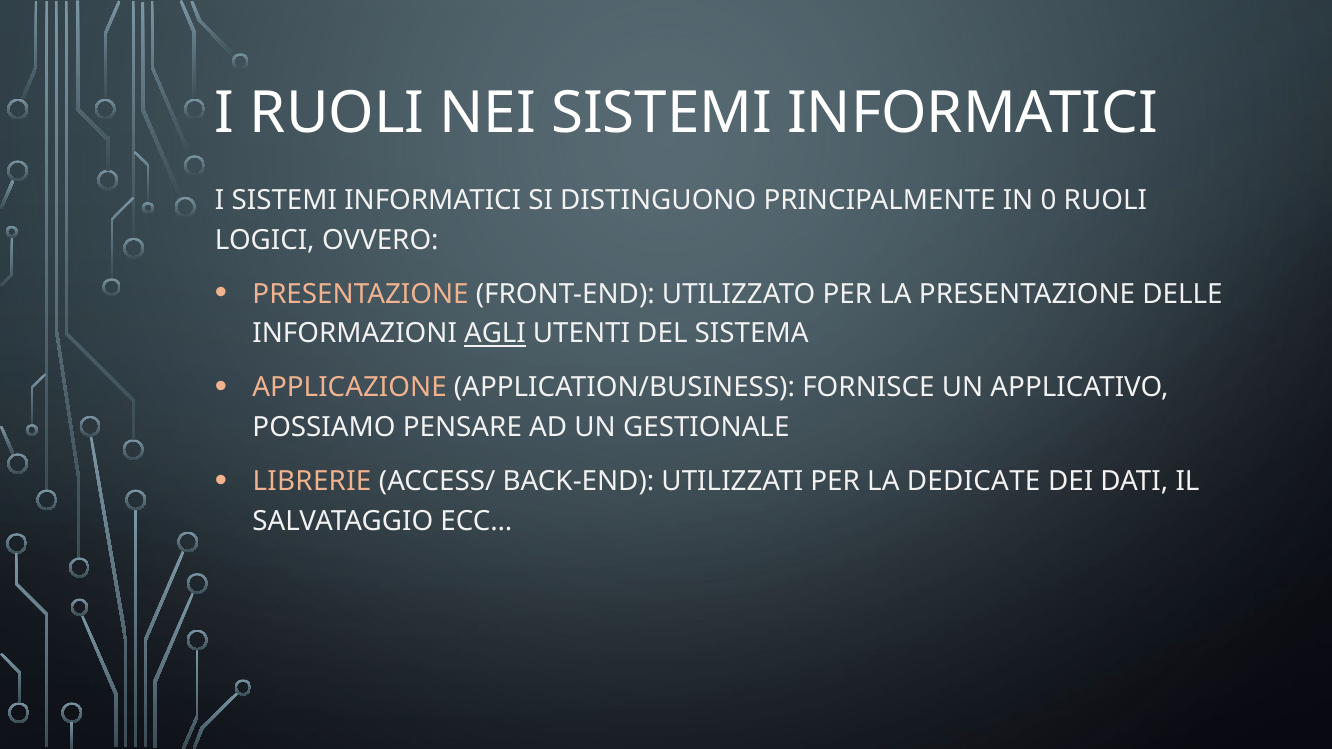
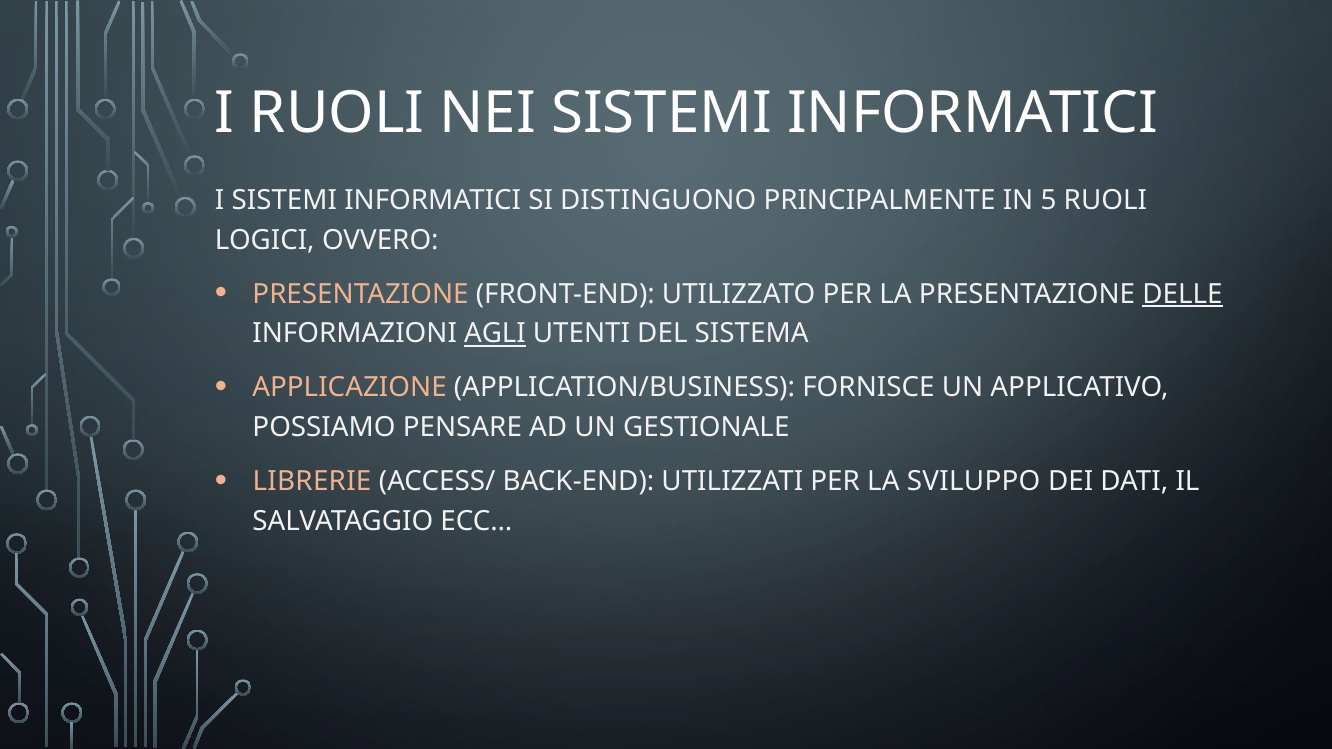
0: 0 -> 5
DELLE underline: none -> present
DEDICATE: DEDICATE -> SVILUPPO
